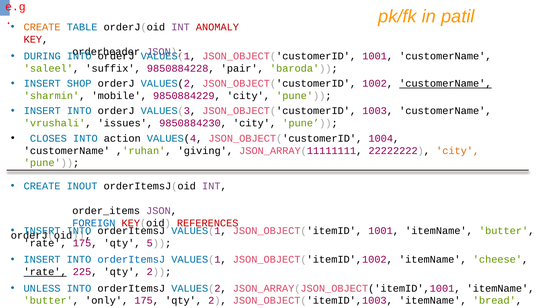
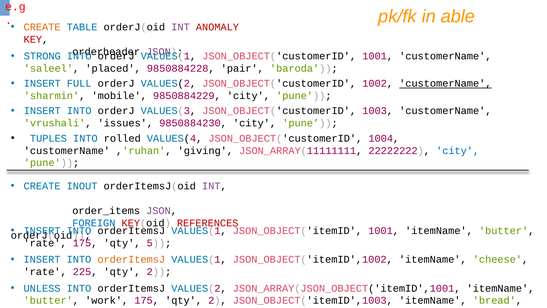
patil: patil -> able
DURING: DURING -> STRONG
suffix: suffix -> placed
SHOP: SHOP -> FULL
CLOSES: CLOSES -> TUPLES
action: action -> rolled
city at (458, 150) colour: orange -> blue
orderItemsJ at (131, 259) colour: blue -> orange
rate at (45, 272) underline: present -> none
only: only -> work
